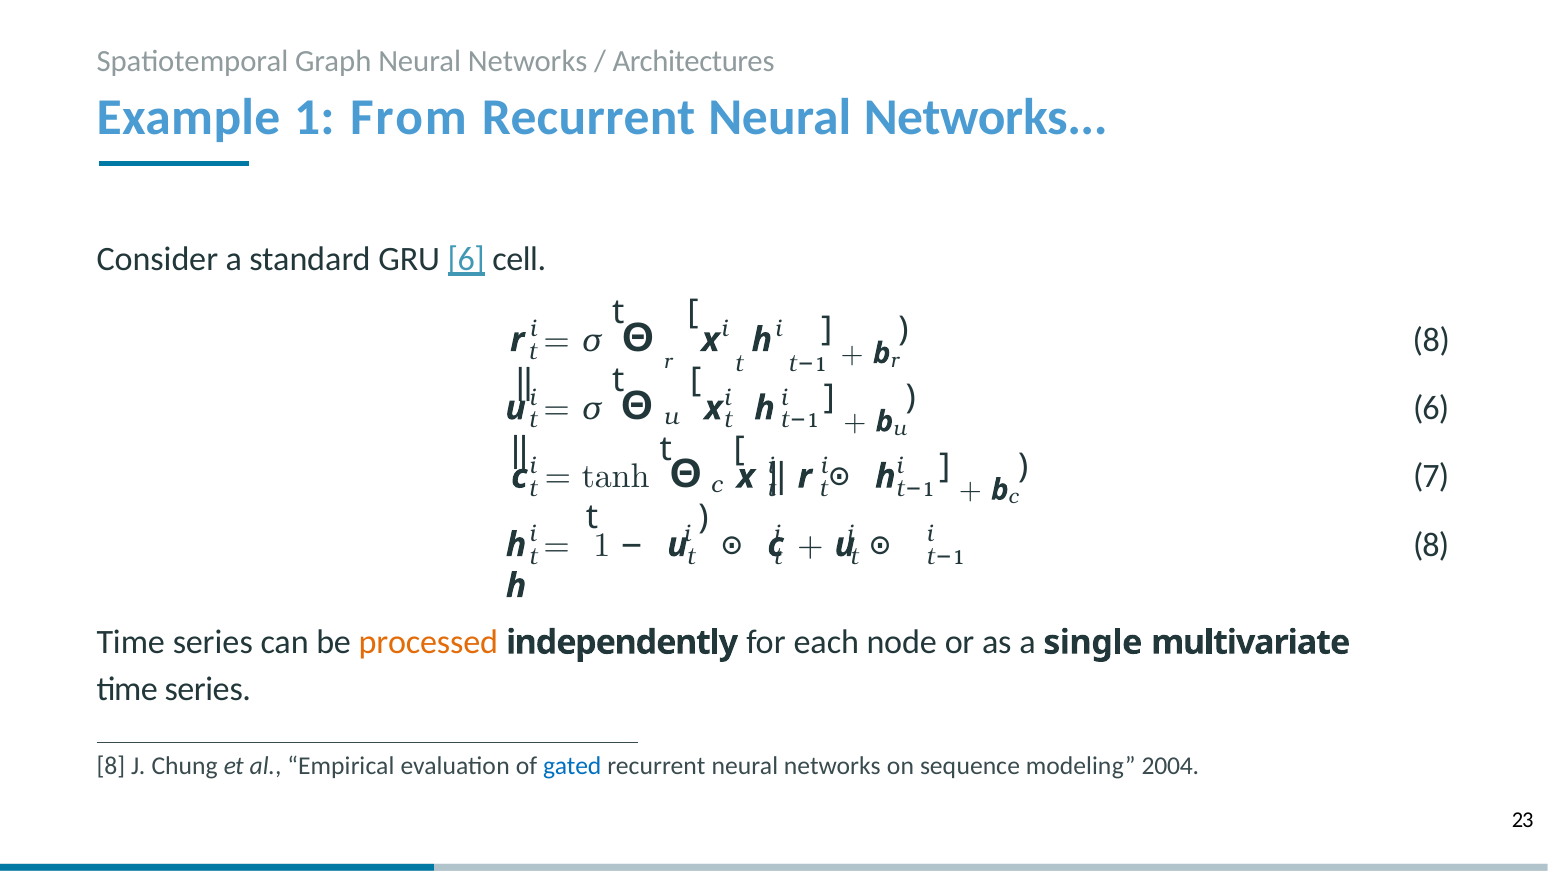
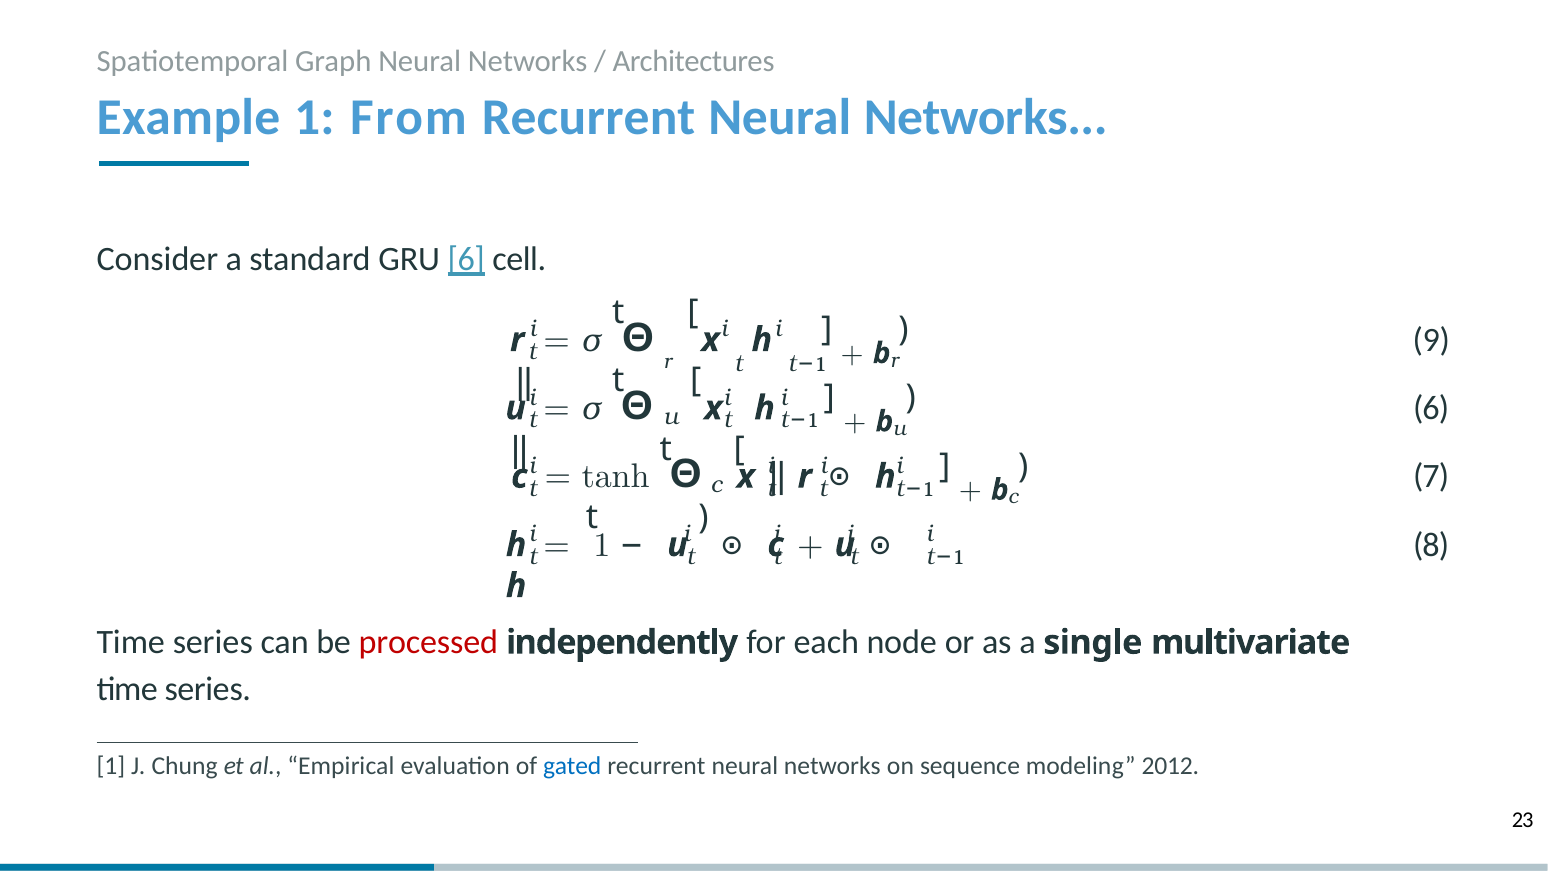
8 at (1431, 340): 8 -> 9
processed colour: orange -> red
8 at (111, 766): 8 -> 1
2004: 2004 -> 2012
